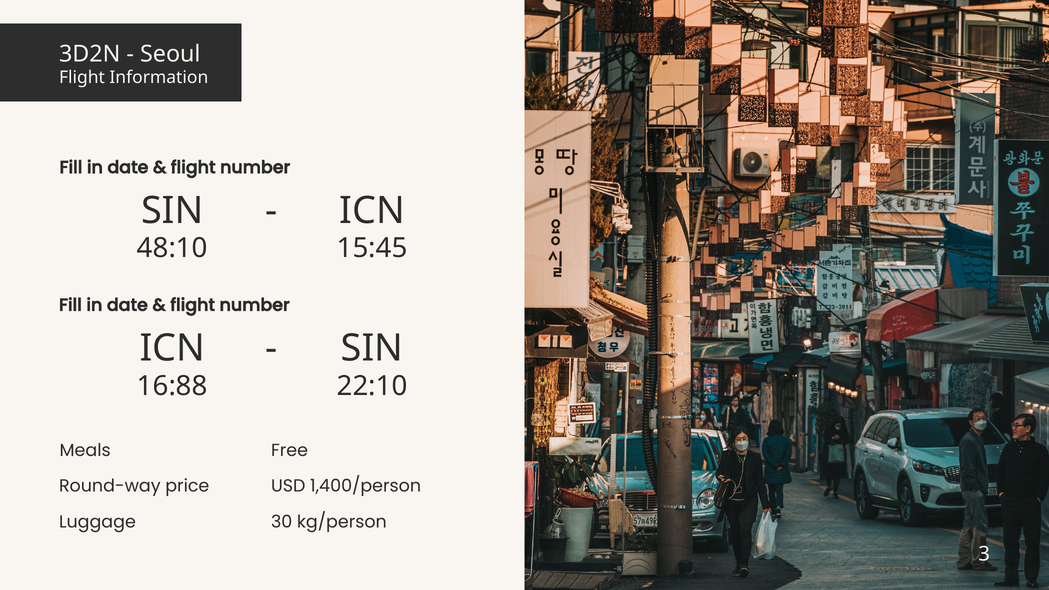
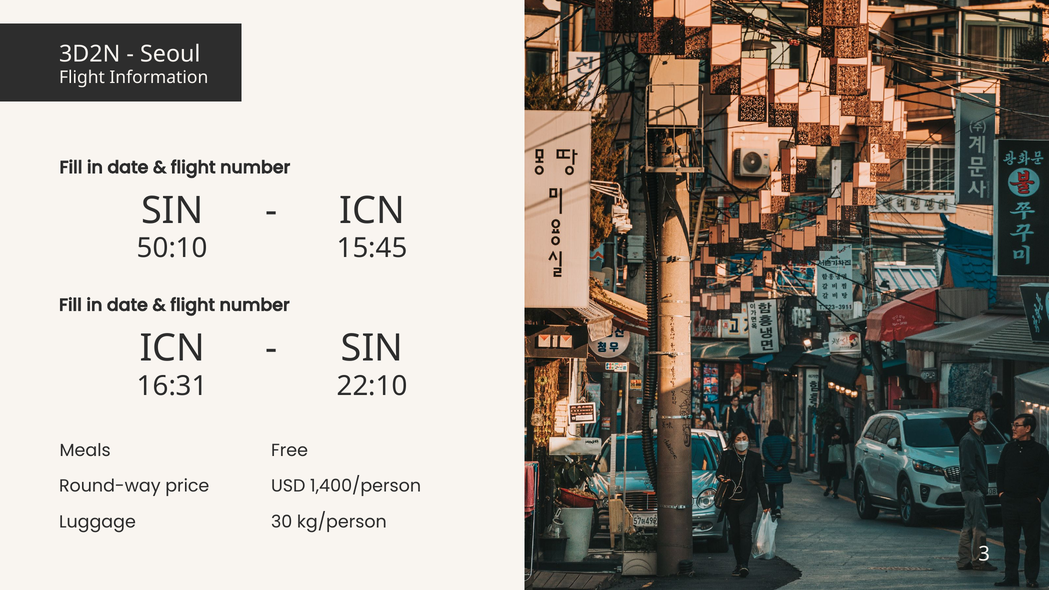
48:10: 48:10 -> 50:10
16:88: 16:88 -> 16:31
